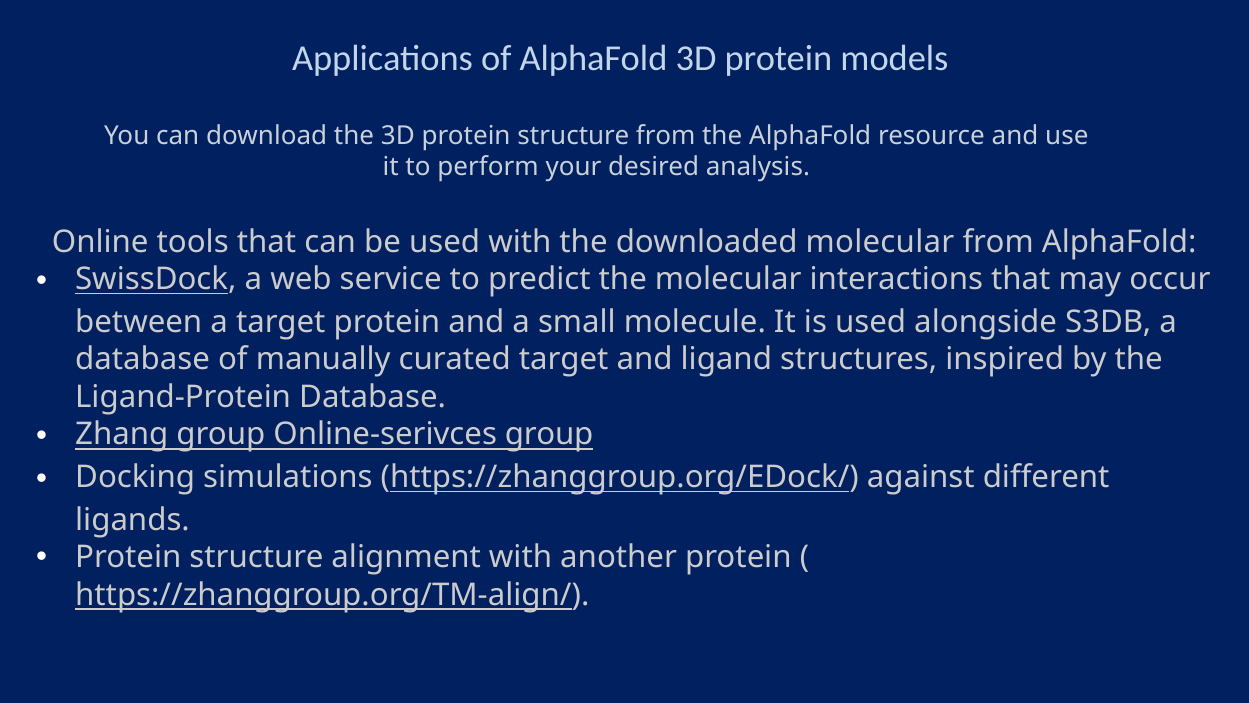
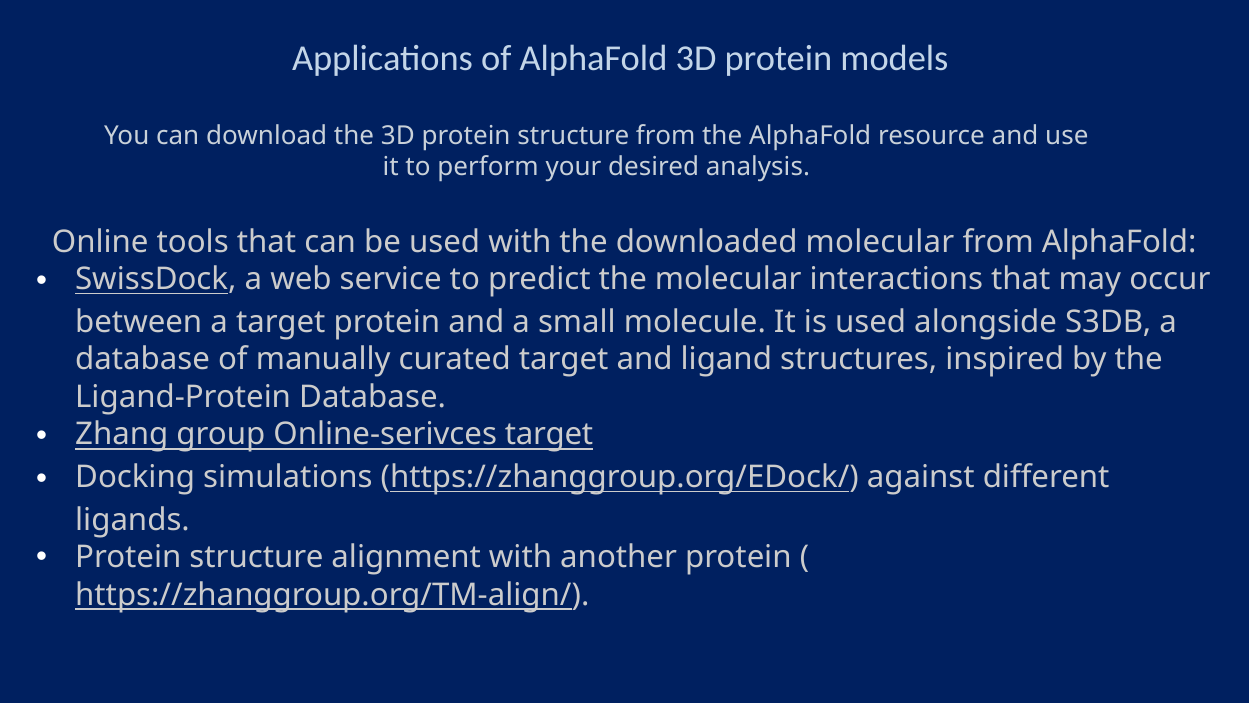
Online-serivces group: group -> target
